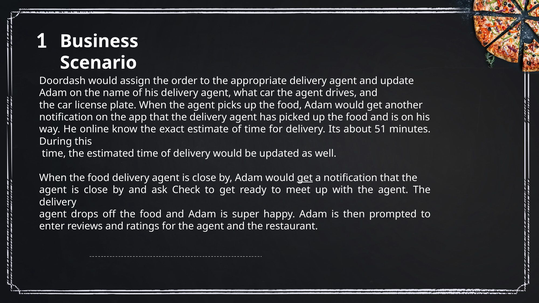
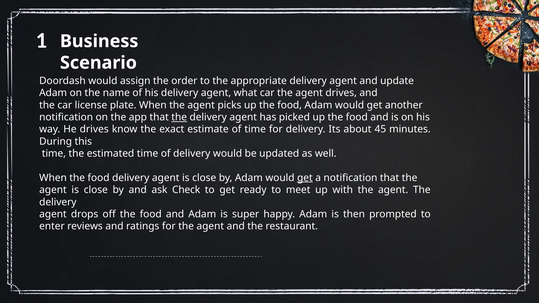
the at (179, 117) underline: none -> present
He online: online -> drives
51: 51 -> 45
